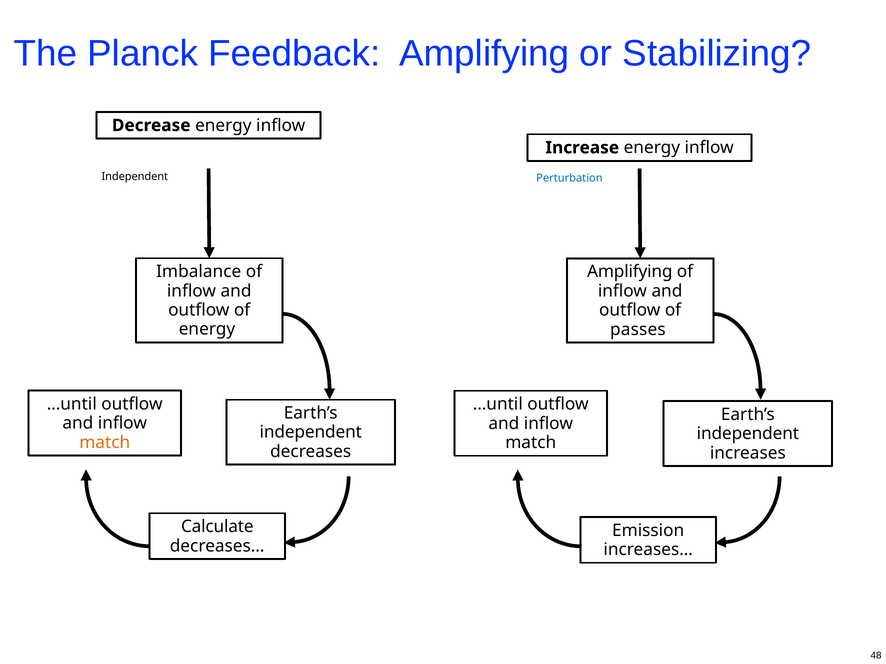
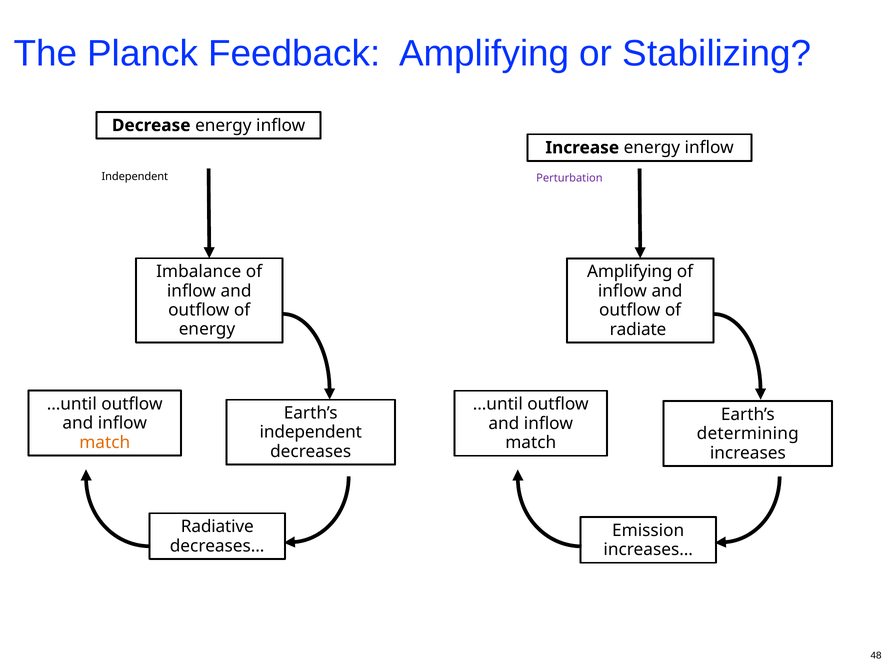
Perturbation colour: blue -> purple
passes: passes -> radiate
independent at (748, 434): independent -> determining
Calculate: Calculate -> Radiative
